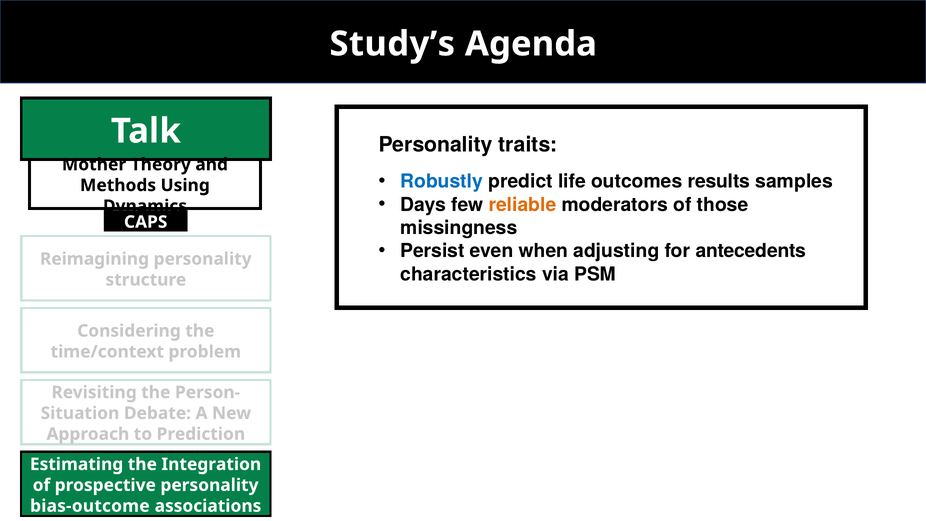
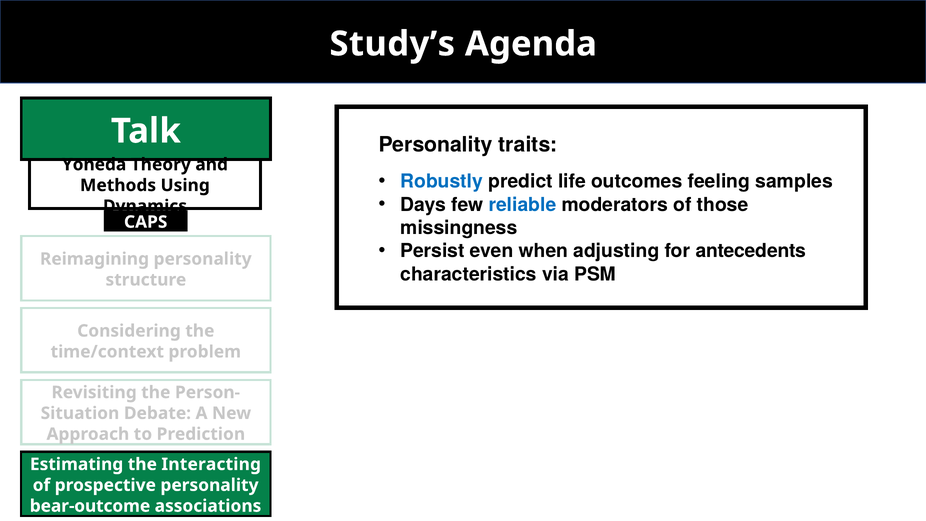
Mother: Mother -> Yoneda
results: results -> feeling
reliable colour: orange -> blue
Integration: Integration -> Interacting
bias-outcome: bias-outcome -> bear-outcome
